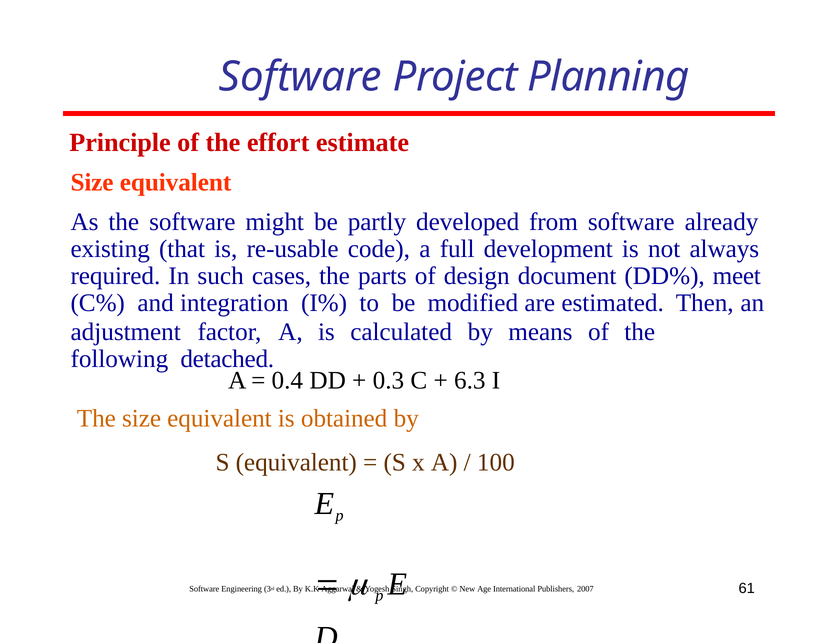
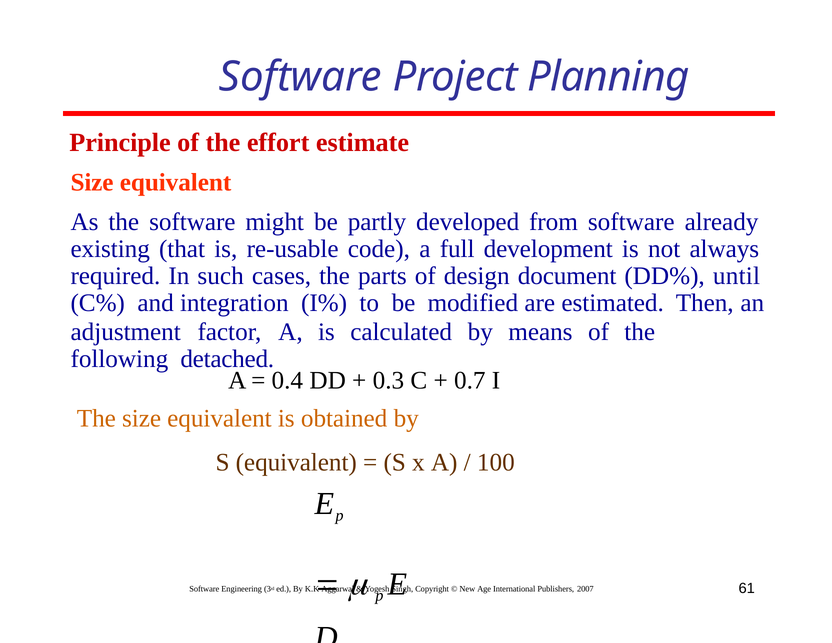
meet: meet -> until
6.3: 6.3 -> 0.7
